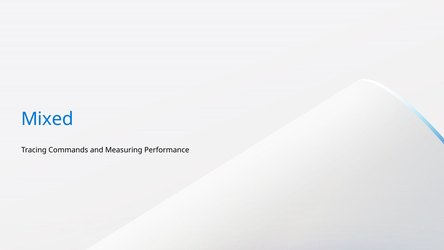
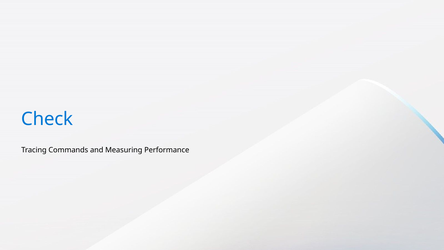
Mixed: Mixed -> Check
